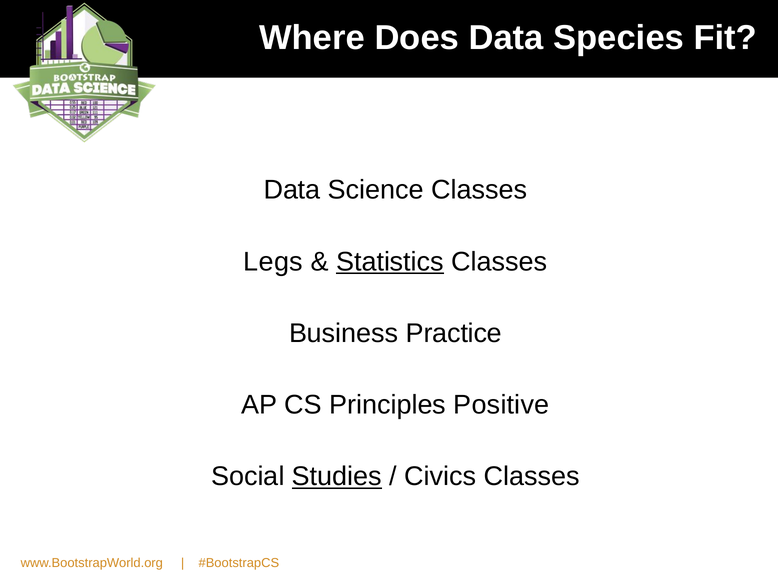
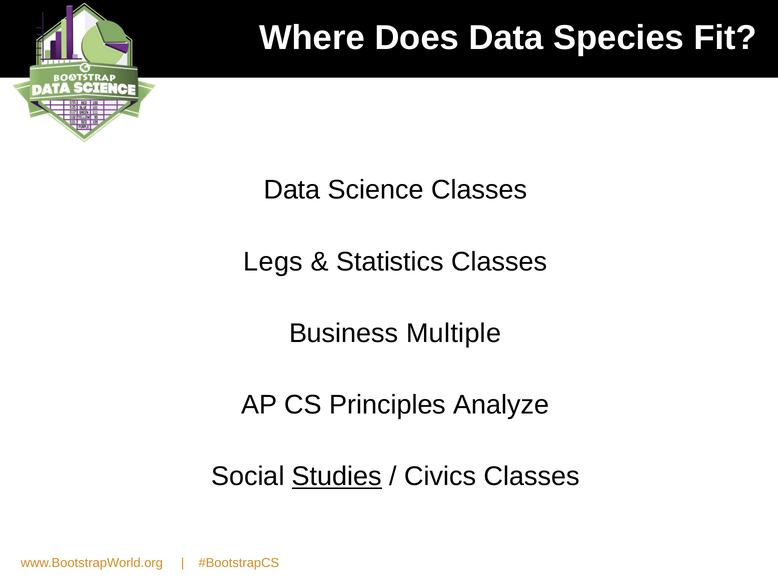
Statistics underline: present -> none
Practice: Practice -> Multiple
Positive: Positive -> Analyze
